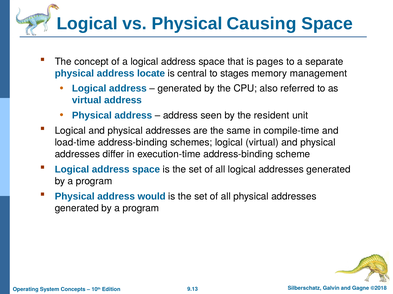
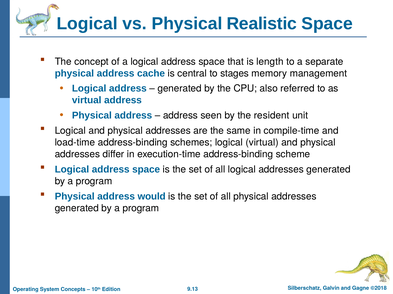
Causing: Causing -> Realistic
pages: pages -> length
locate: locate -> cache
